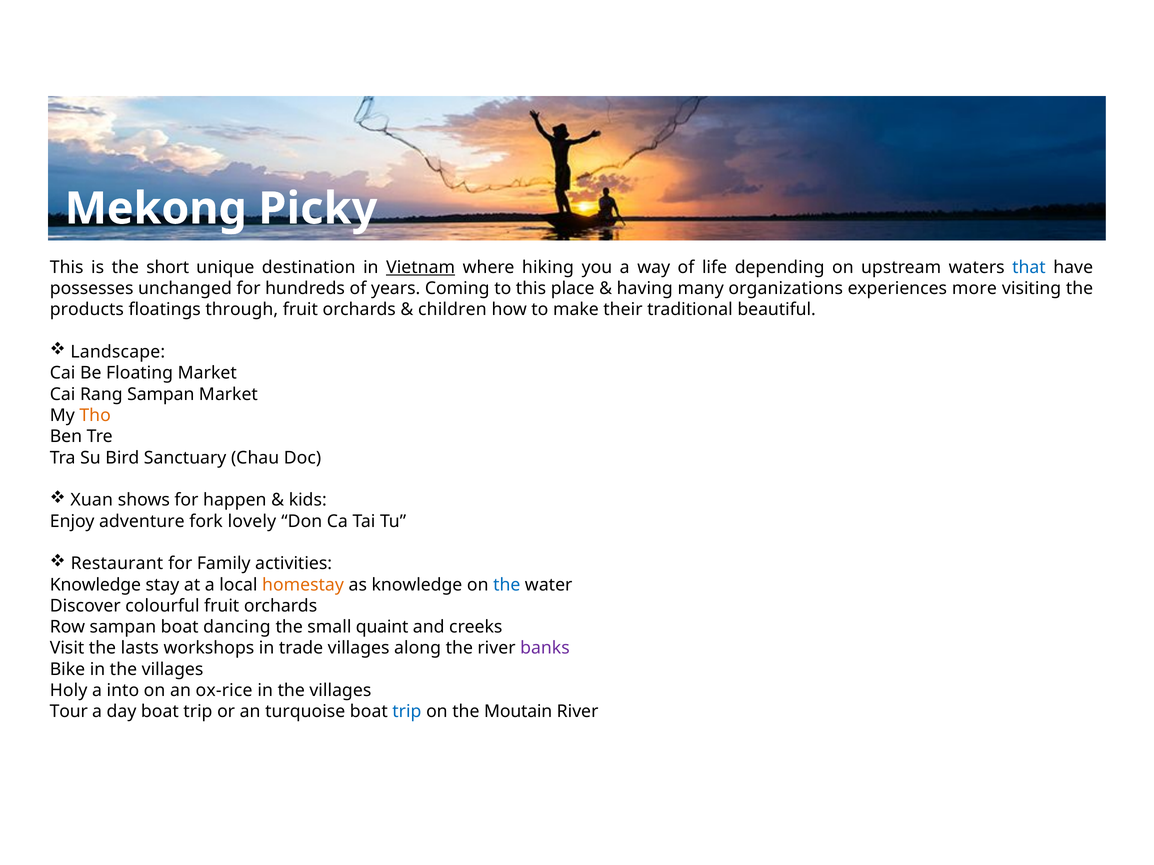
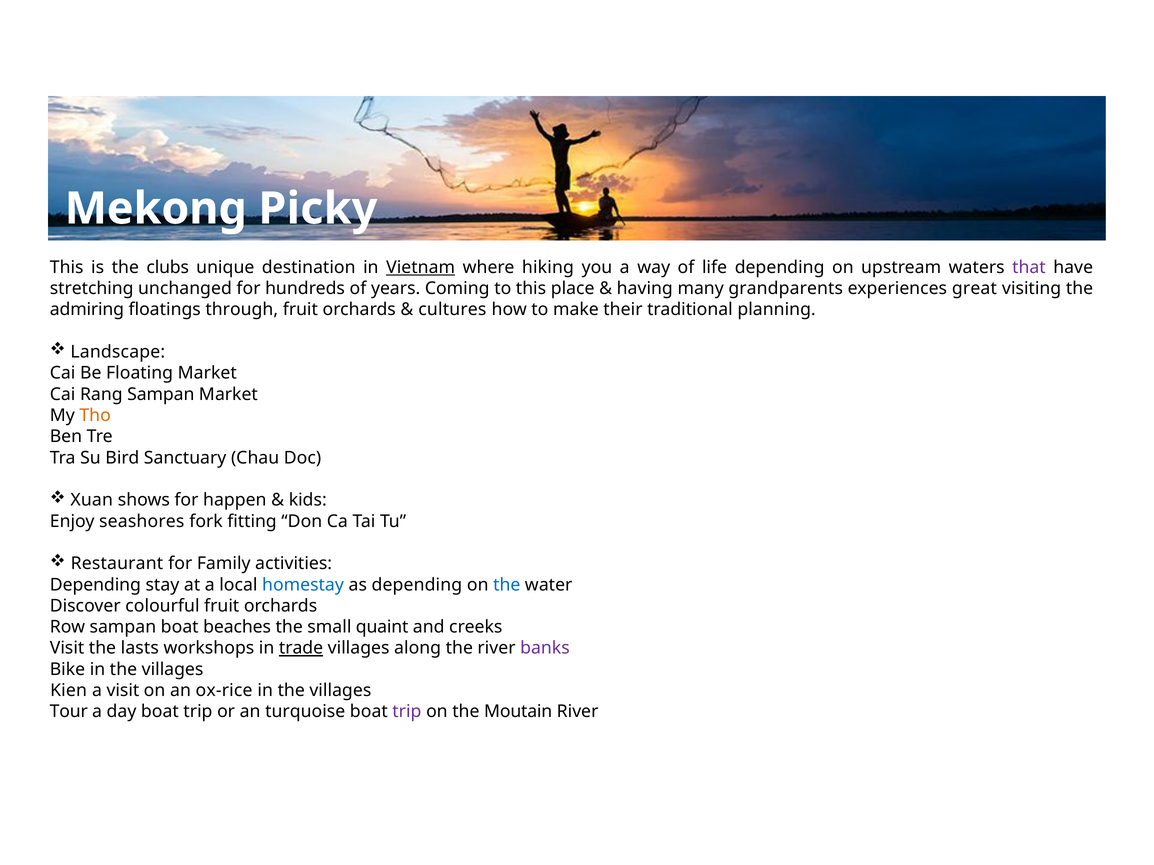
short: short -> clubs
that colour: blue -> purple
possesses: possesses -> stretching
organizations: organizations -> grandparents
more: more -> great
products: products -> admiring
children: children -> cultures
beautiful: beautiful -> planning
adventure: adventure -> seashores
lovely: lovely -> fitting
Knowledge at (95, 585): Knowledge -> Depending
homestay colour: orange -> blue
as knowledge: knowledge -> depending
dancing: dancing -> beaches
trade underline: none -> present
Holy: Holy -> Kien
a into: into -> visit
trip at (407, 712) colour: blue -> purple
